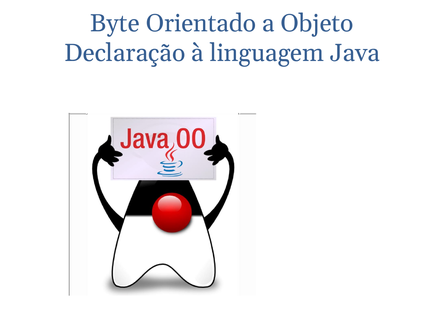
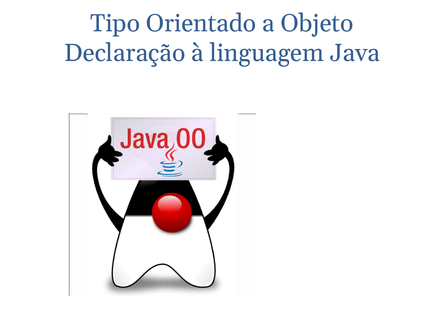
Byte: Byte -> Tipo
